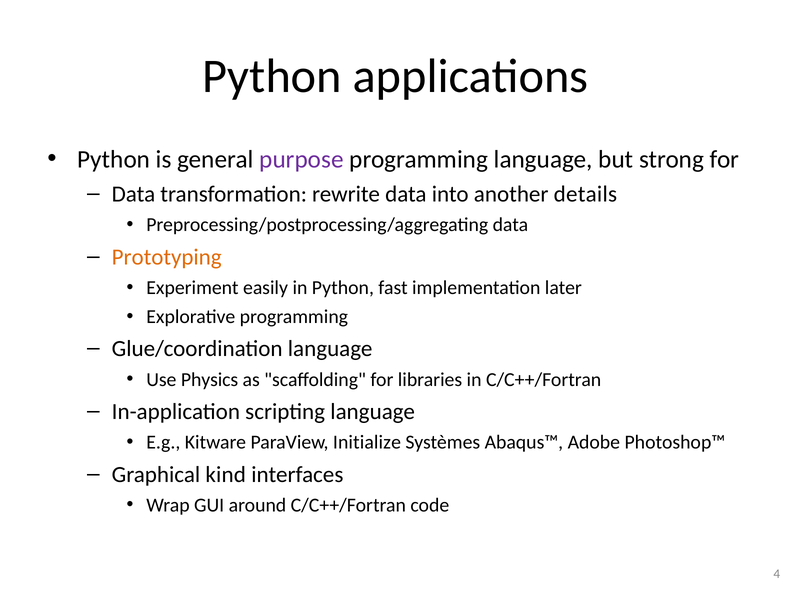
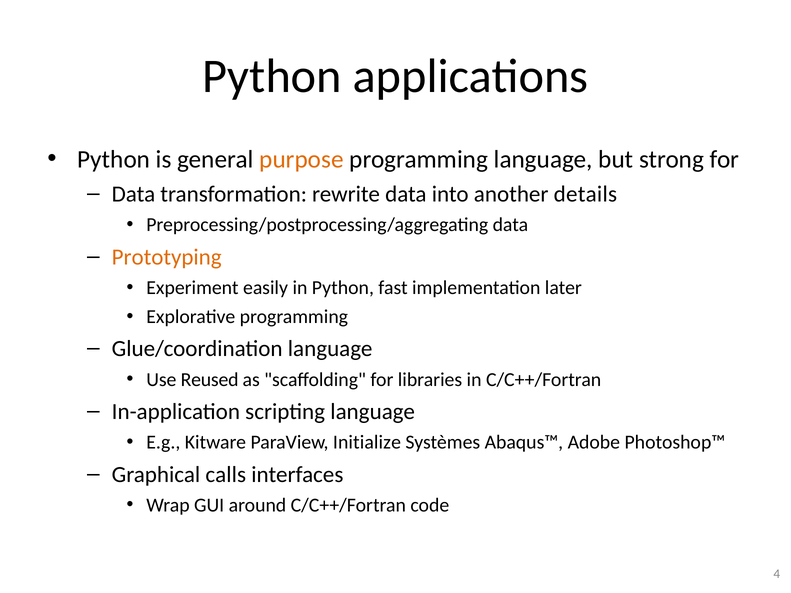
purpose colour: purple -> orange
Physics: Physics -> Reused
kind: kind -> calls
